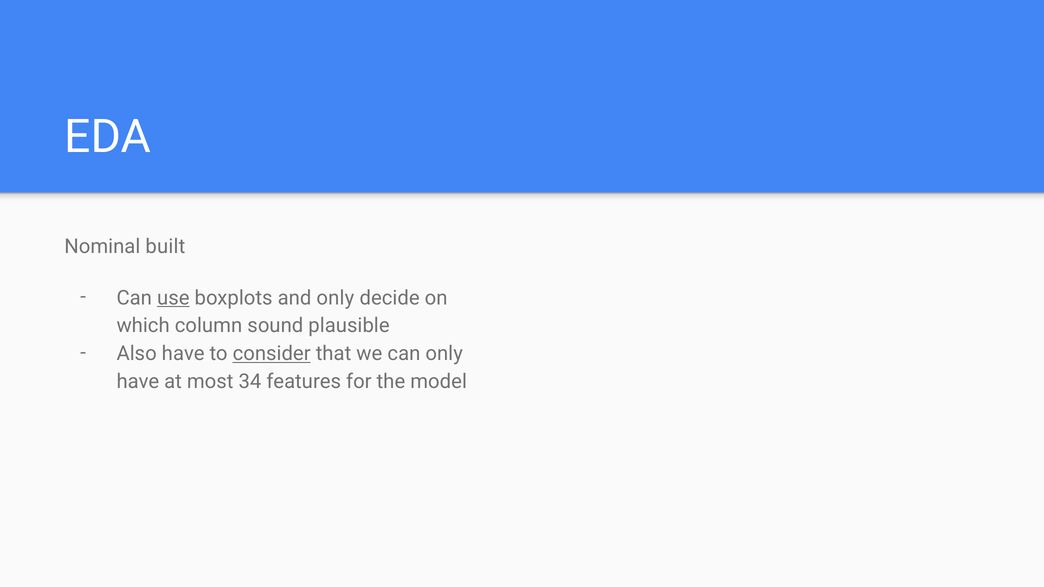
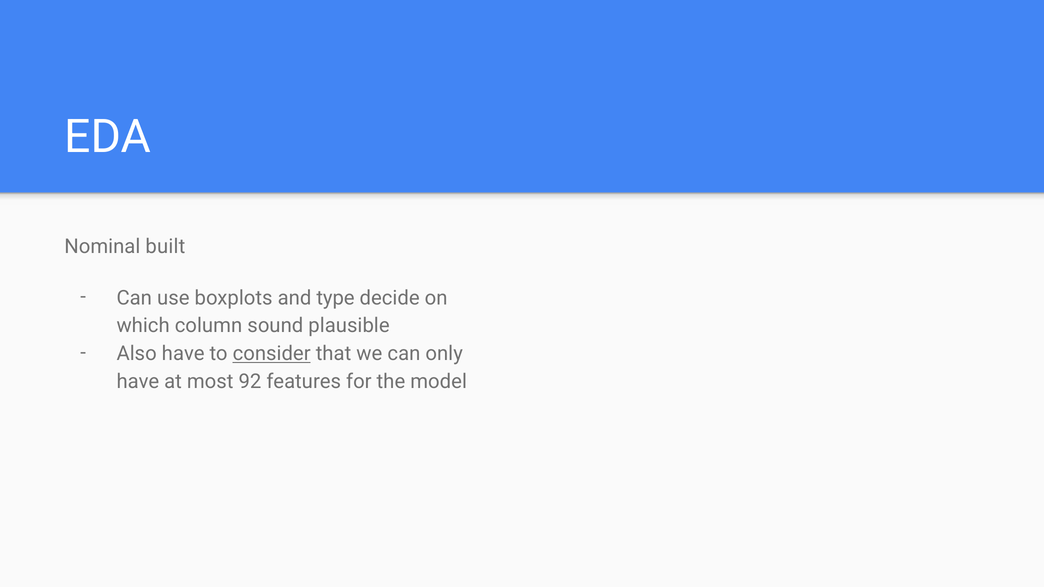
use underline: present -> none
and only: only -> type
34: 34 -> 92
